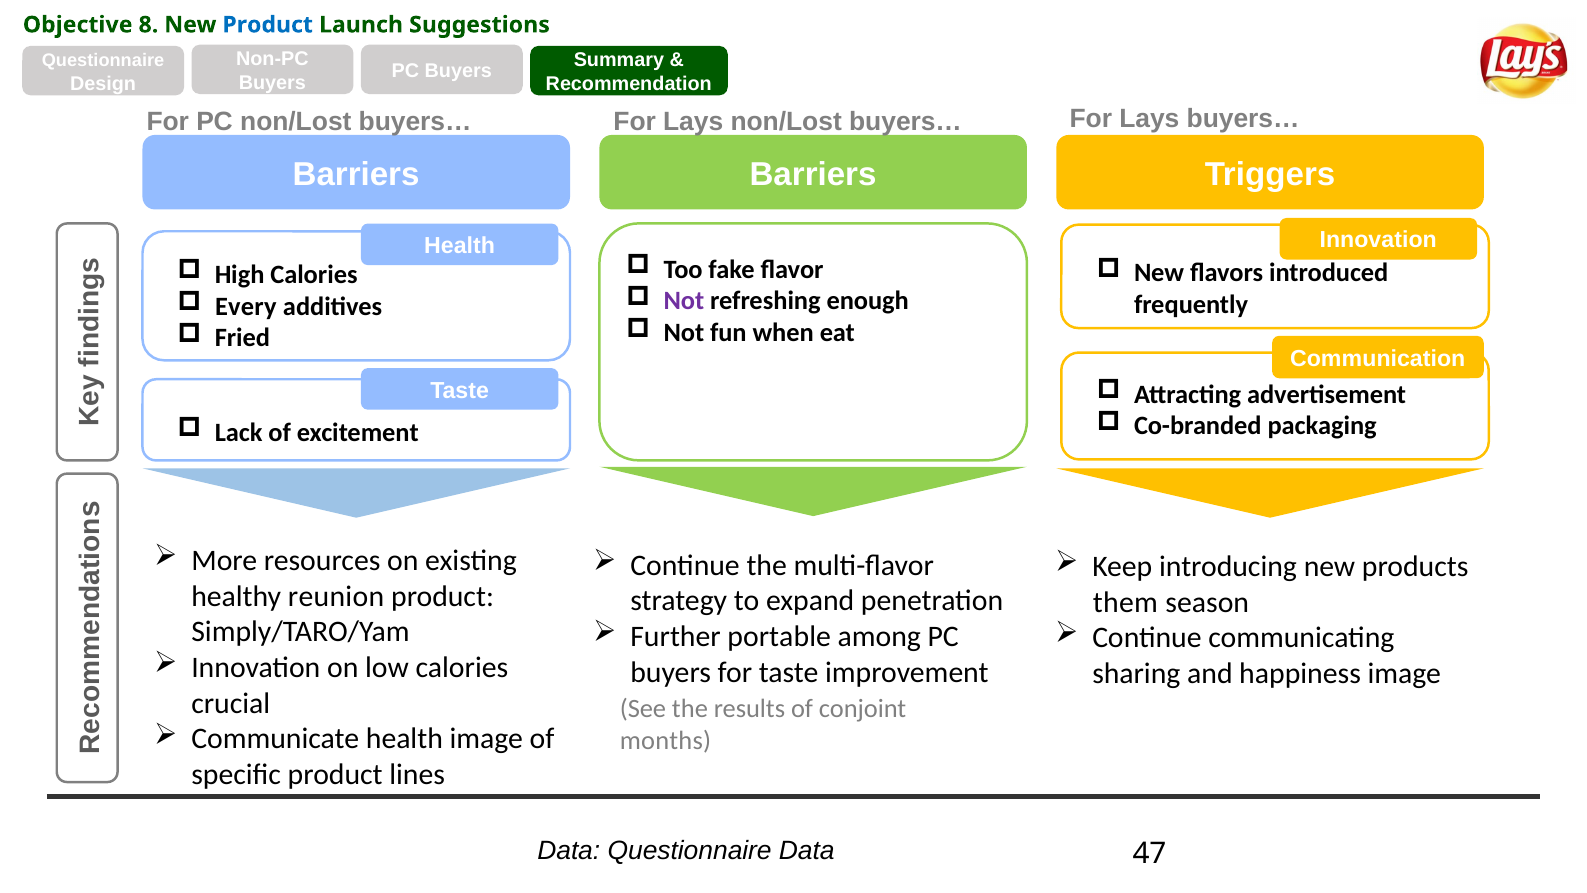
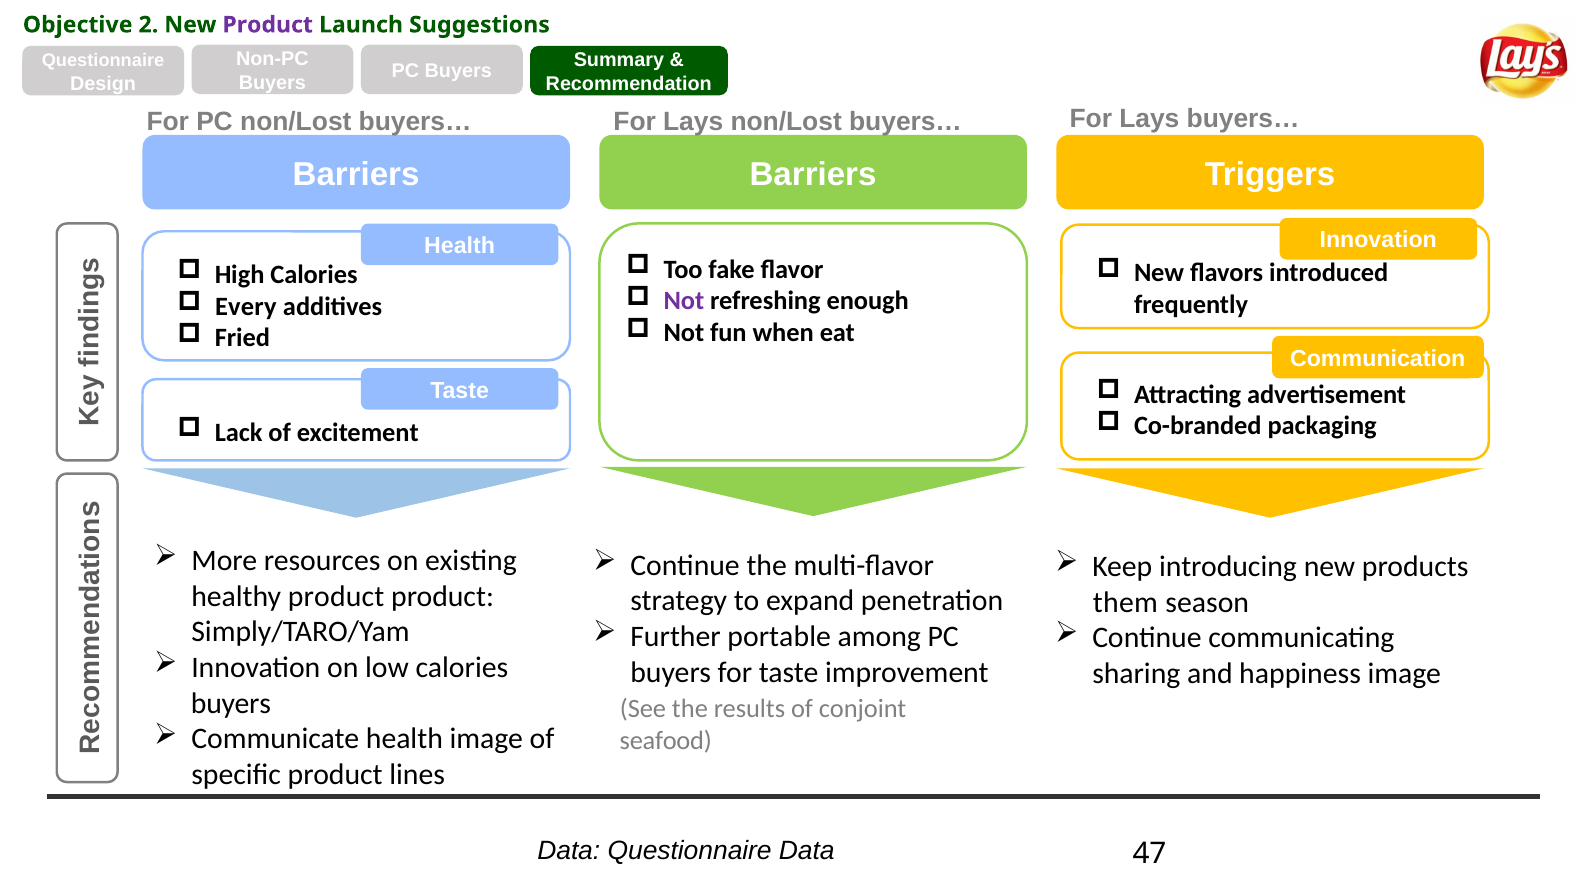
8: 8 -> 2
Product at (268, 25) colour: blue -> purple
healthy reunion: reunion -> product
crucial at (231, 703): crucial -> buyers
months: months -> seafood
